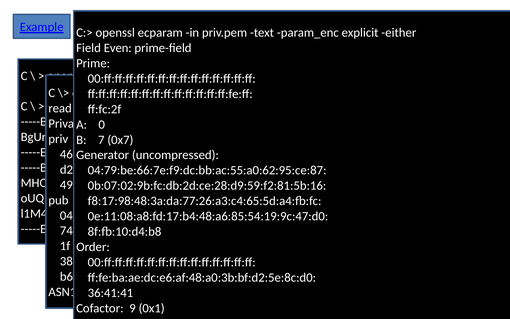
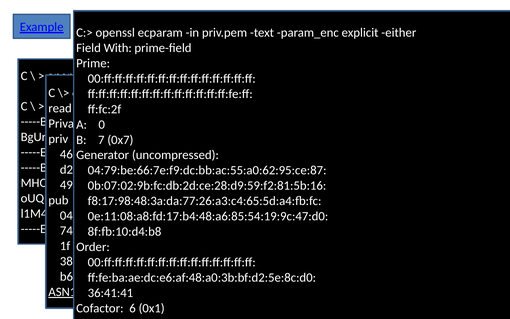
Even: Even -> With
ASN1 underline: none -> present
9: 9 -> 6
